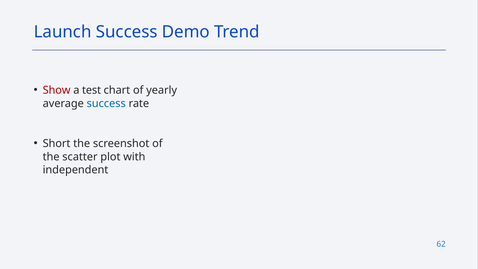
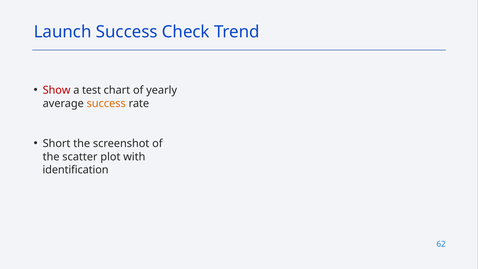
Demo: Demo -> Check
success at (106, 103) colour: blue -> orange
independent: independent -> identification
